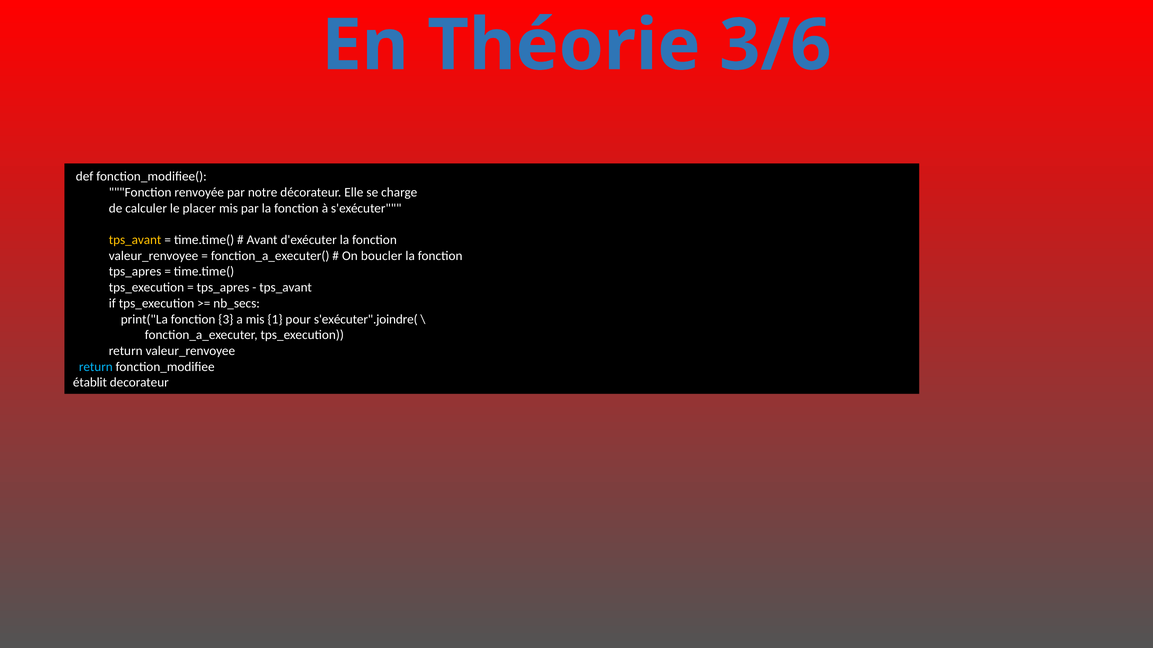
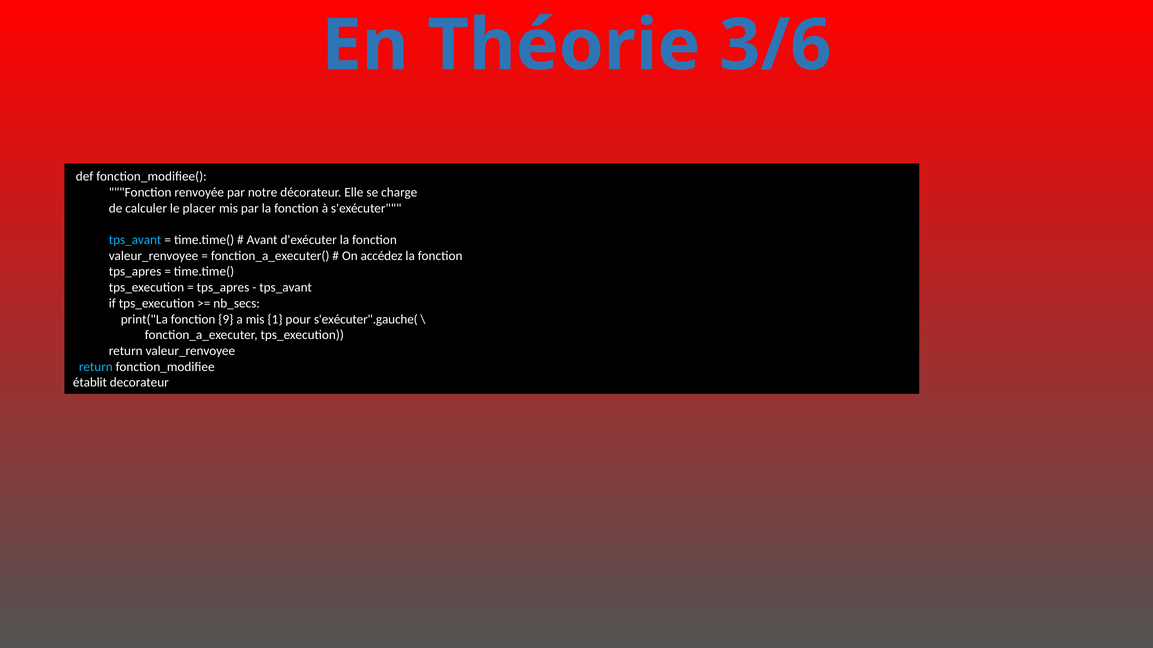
tps_avant at (135, 240) colour: yellow -> light blue
boucler: boucler -> accédez
3: 3 -> 9
s'exécuter".joindre(: s'exécuter".joindre( -> s'exécuter".gauche(
